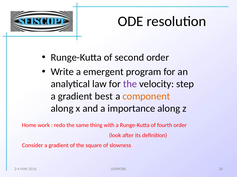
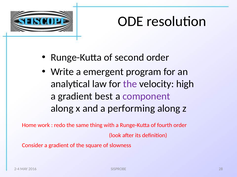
step: step -> high
component colour: orange -> purple
importance: importance -> performing
